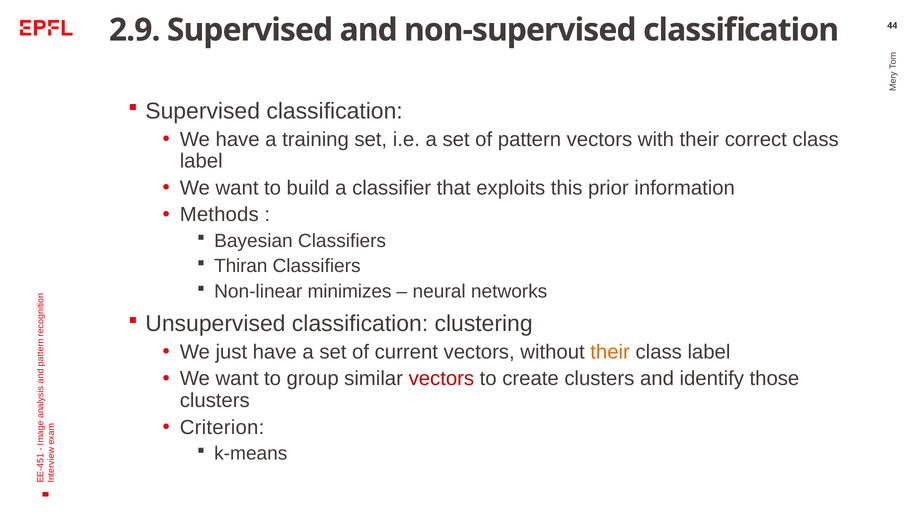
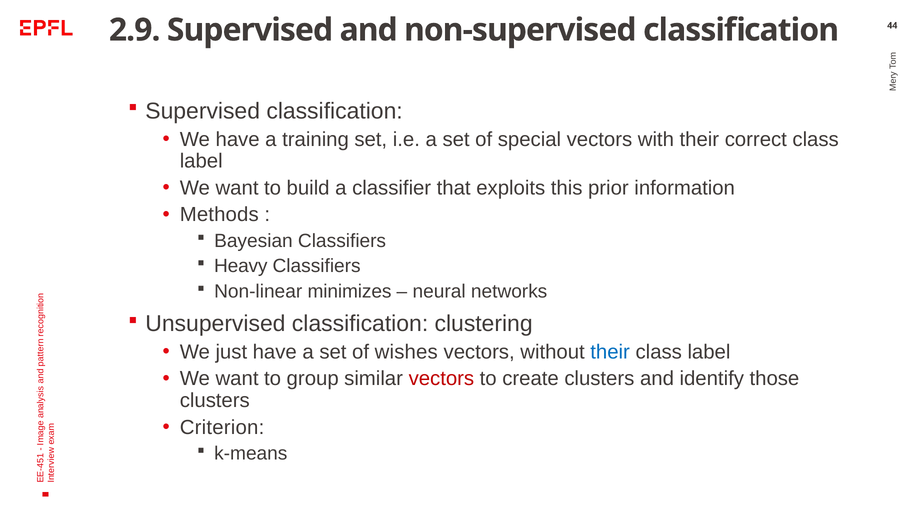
pattern: pattern -> special
Thiran: Thiran -> Heavy
current: current -> wishes
their at (610, 352) colour: orange -> blue
